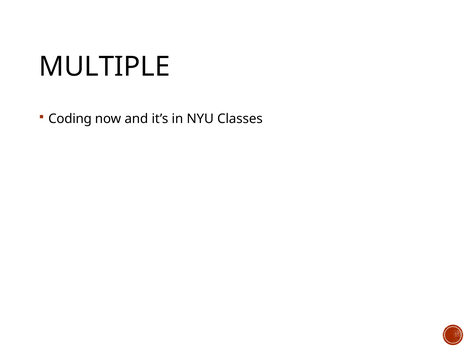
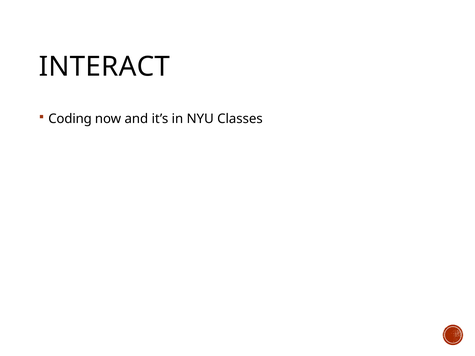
MULTIPLE: MULTIPLE -> INTERACT
